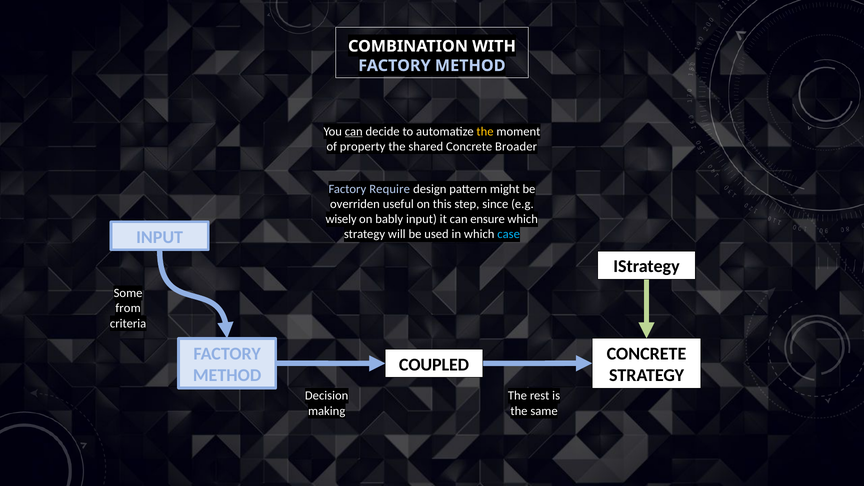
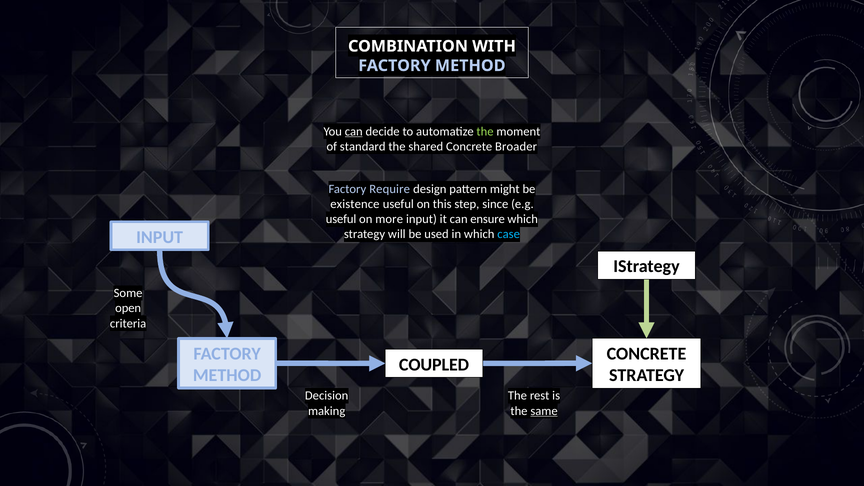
the at (485, 131) colour: yellow -> light green
property: property -> standard
overriden: overriden -> existence
wisely at (341, 219): wisely -> useful
bably: bably -> more
from: from -> open
same underline: none -> present
